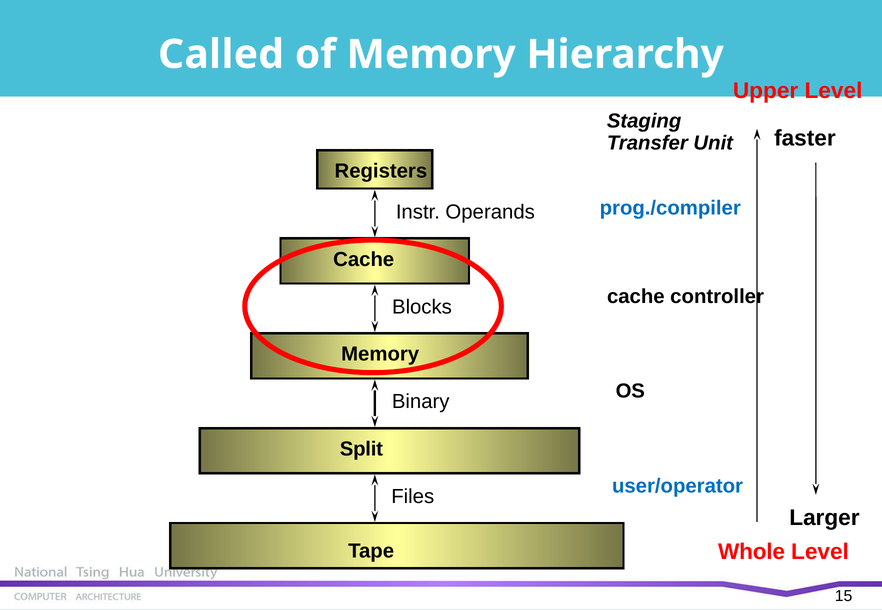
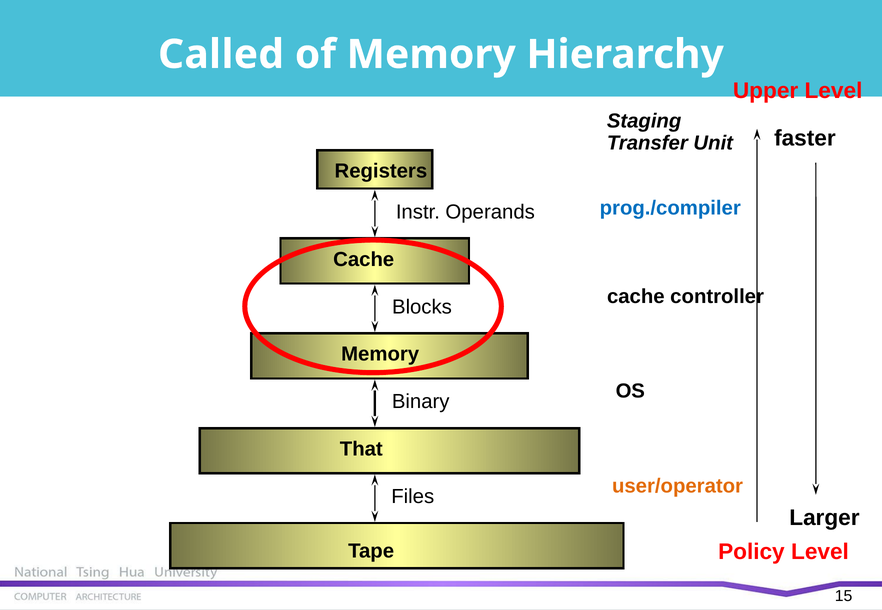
Split: Split -> That
user/operator colour: blue -> orange
Whole: Whole -> Policy
